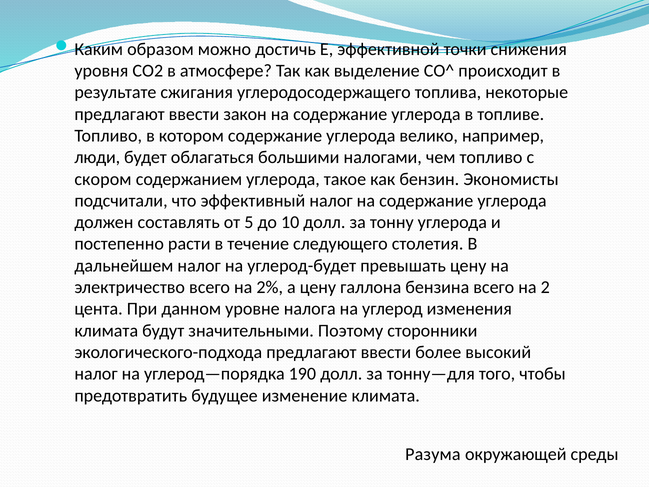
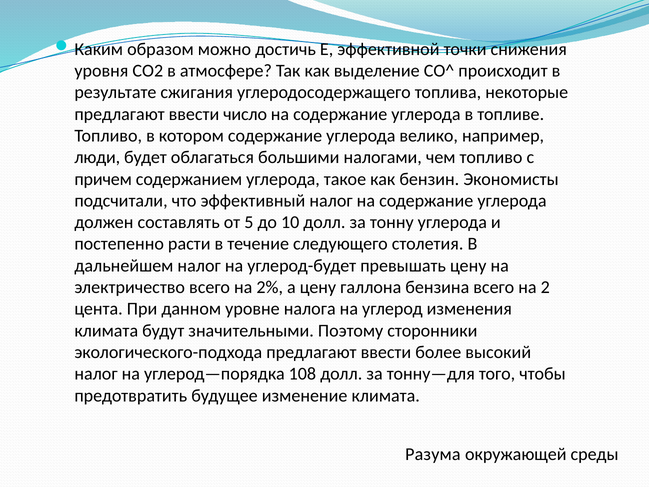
закон: закон -> число
скором: скором -> причем
190: 190 -> 108
